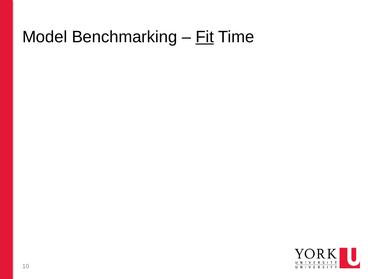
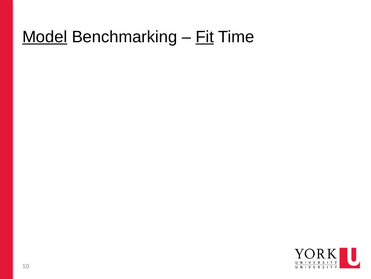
Model underline: none -> present
